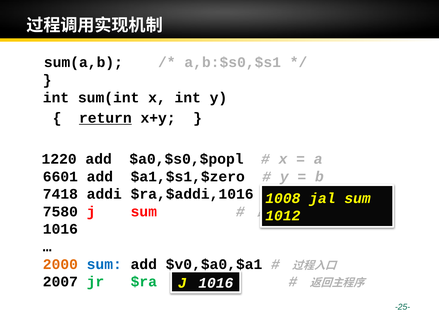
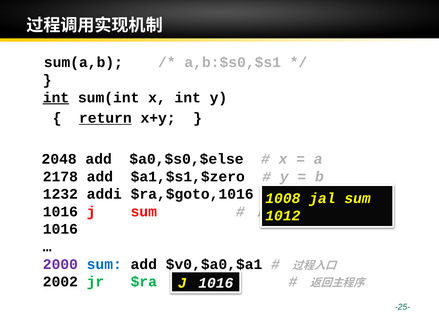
int at (56, 98) underline: none -> present
1220: 1220 -> 2048
$a0,$s0,$popl: $a0,$s0,$popl -> $a0,$s0,$else
6601: 6601 -> 2178
7418: 7418 -> 1232
$ra,$addi,1016: $ra,$addi,1016 -> $ra,$goto,1016
7580 at (60, 212): 7580 -> 1016
2000 colour: orange -> purple
2007: 2007 -> 2002
